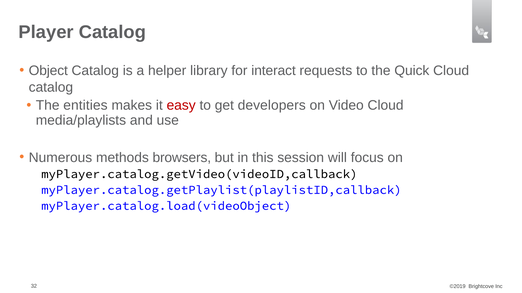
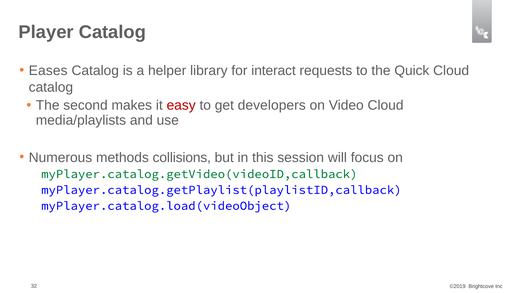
Object: Object -> Eases
entities: entities -> second
browsers: browsers -> collisions
myPlayer.catalog.getVideo(videoID,callback colour: black -> green
